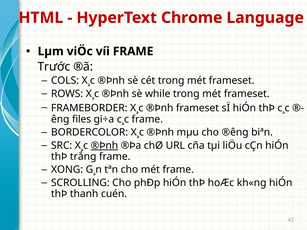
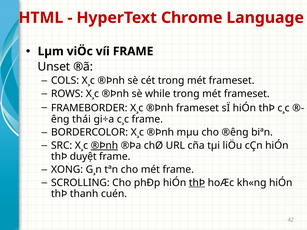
Trước: Trước -> Unset
files: files -> thái
trắng: trắng -> duyệt
thÞ at (197, 183) underline: none -> present
